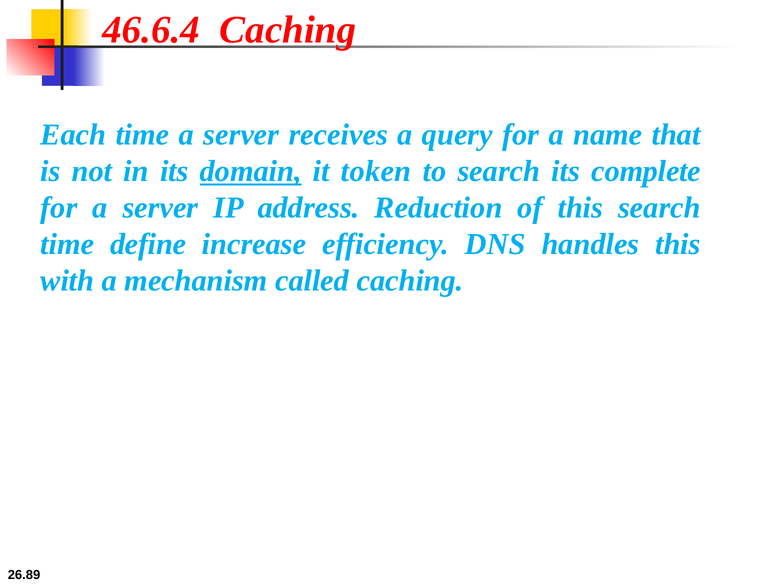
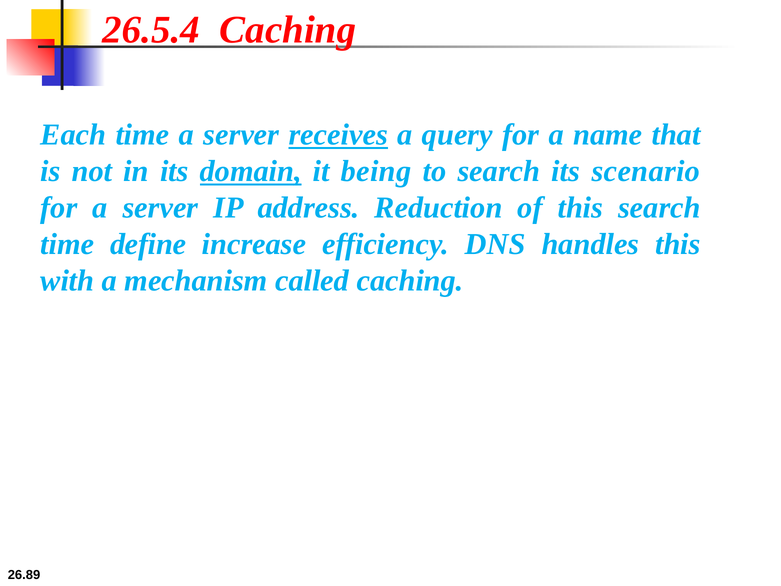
46.6.4: 46.6.4 -> 26.5.4
receives underline: none -> present
token: token -> being
complete: complete -> scenario
